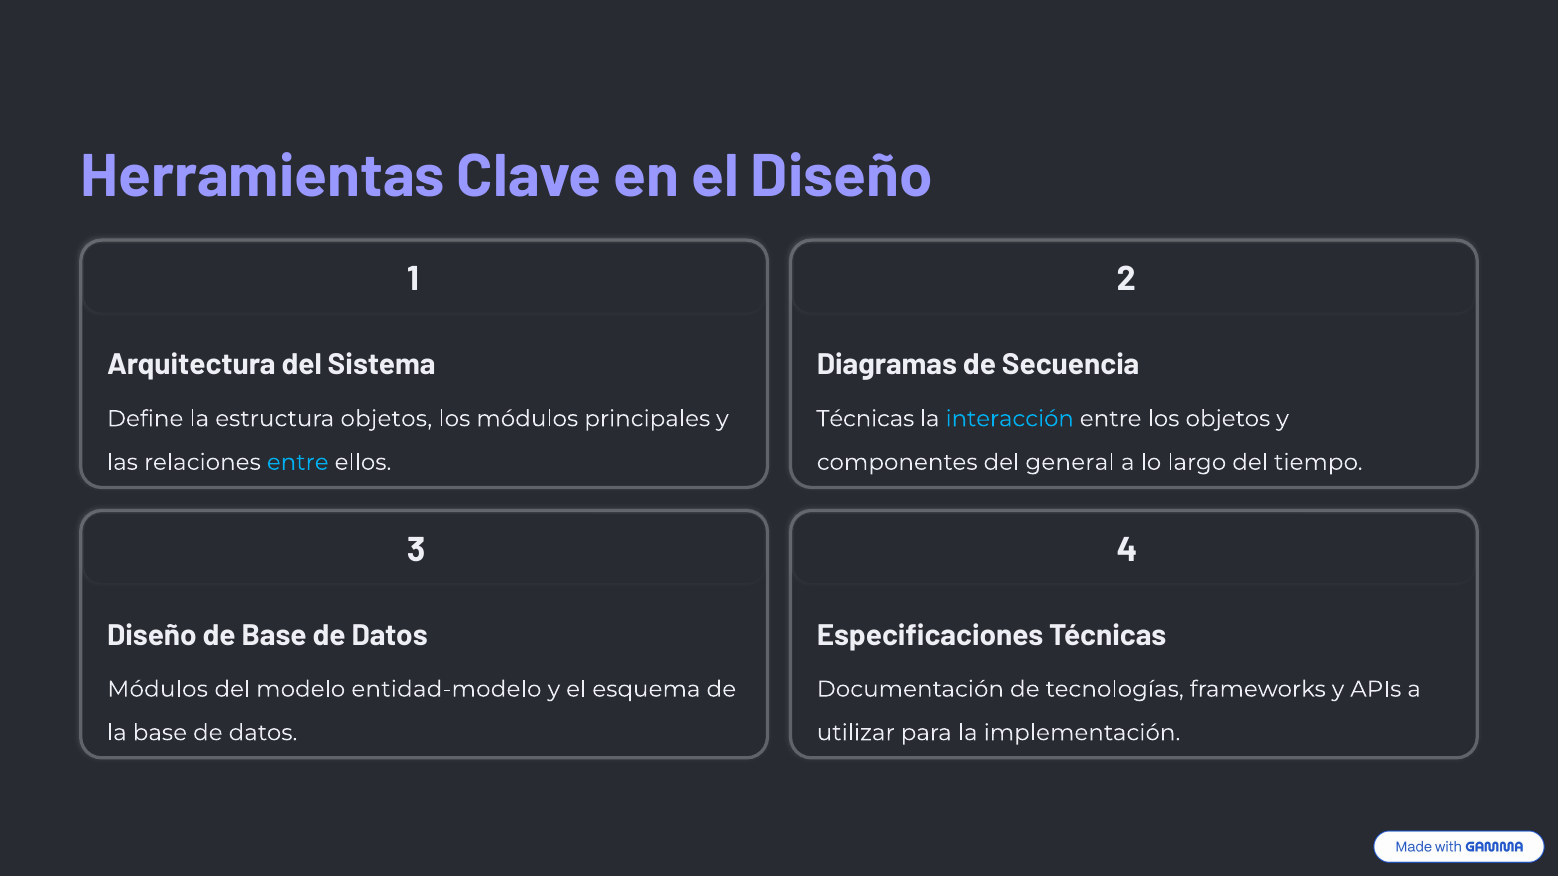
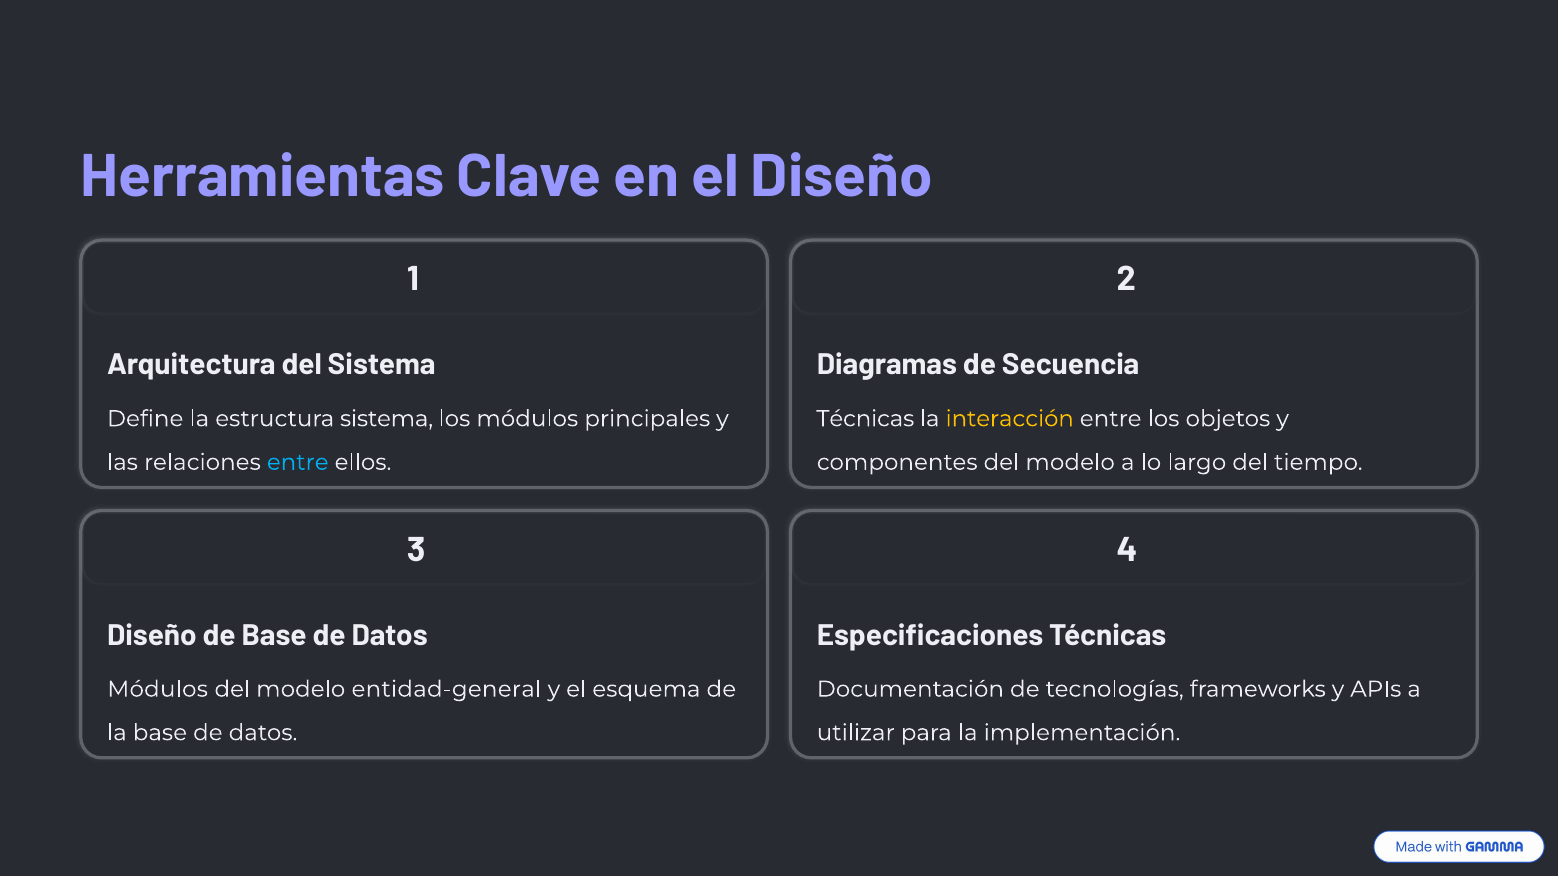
estructura objetos: objetos -> sistema
interacción colour: light blue -> yellow
componentes del general: general -> modelo
entidad-modelo: entidad-modelo -> entidad-general
